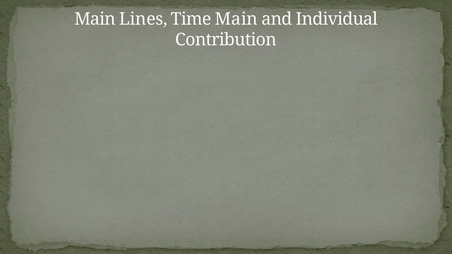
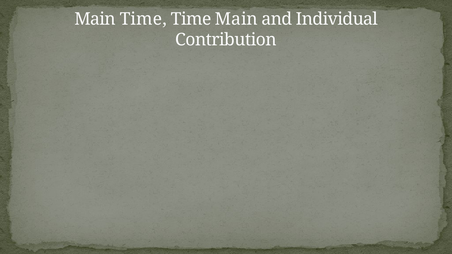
Main Lines: Lines -> Time
